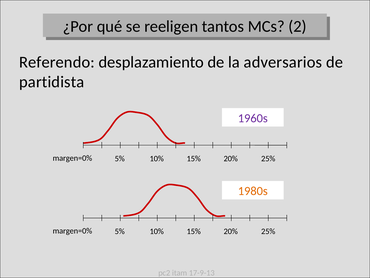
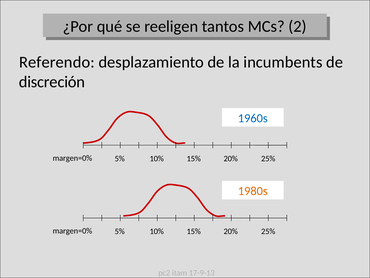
adversarios: adversarios -> incumbents
partidista: partidista -> discreción
1960s colour: purple -> blue
